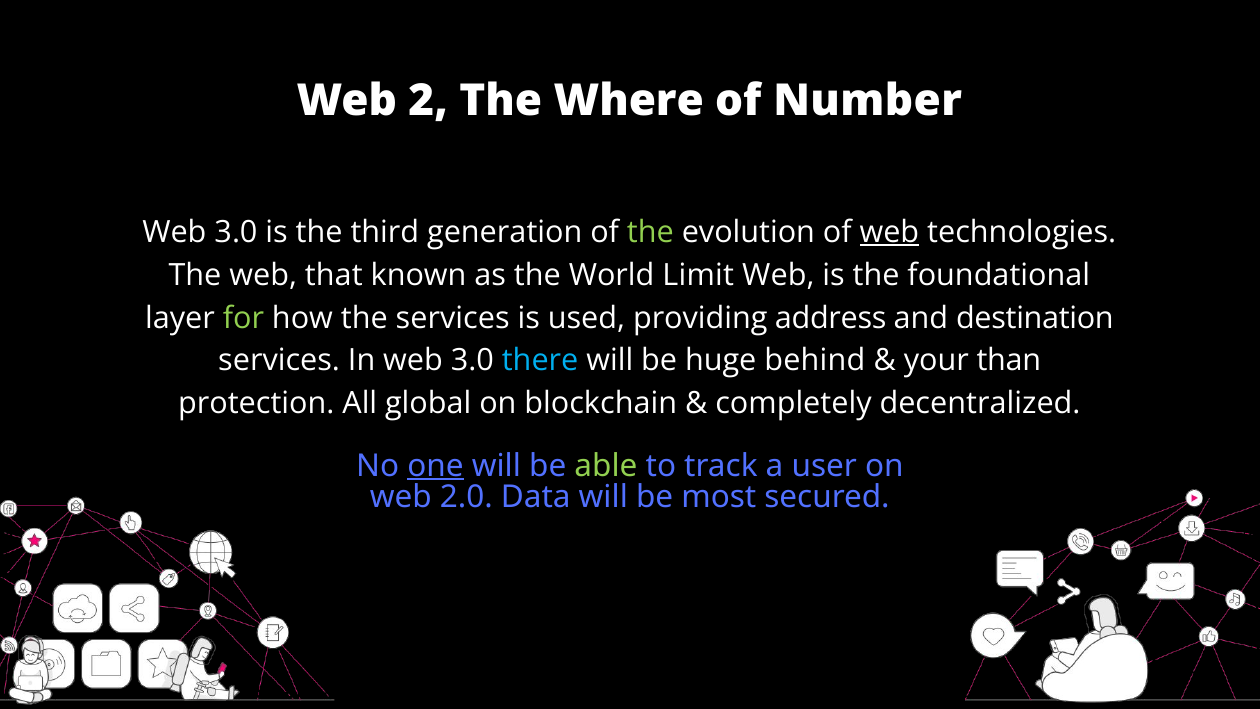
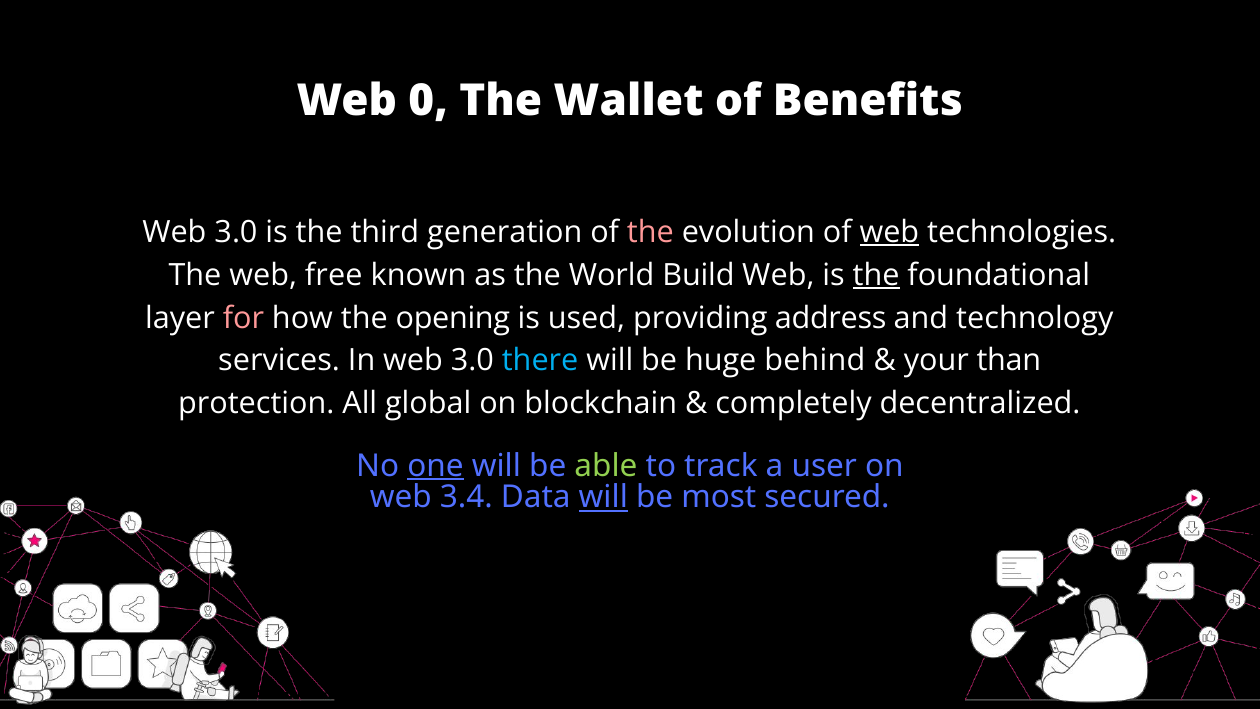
2: 2 -> 0
Where: Where -> Wallet
Number: Number -> Benefits
the at (650, 232) colour: light green -> pink
that: that -> free
Limit: Limit -> Build
the at (876, 275) underline: none -> present
for colour: light green -> pink
the services: services -> opening
destination: destination -> technology
2.0: 2.0 -> 3.4
will at (603, 497) underline: none -> present
